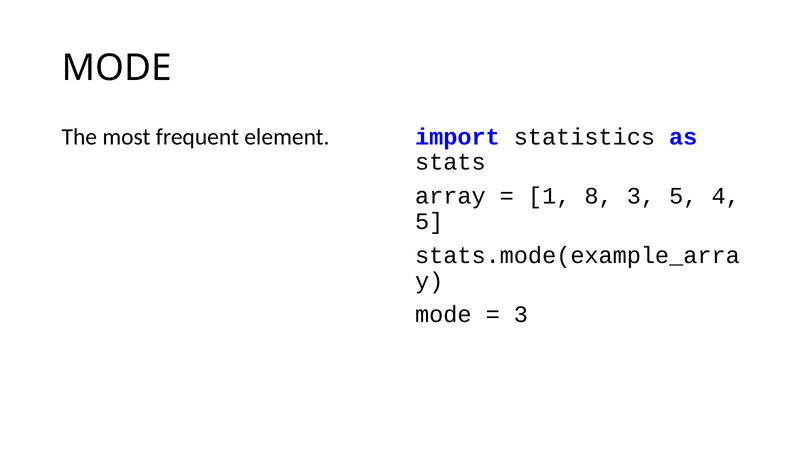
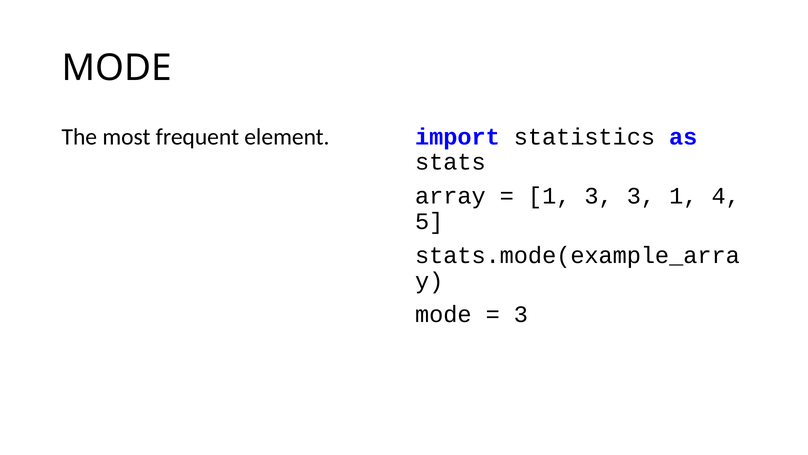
1 8: 8 -> 3
3 5: 5 -> 1
